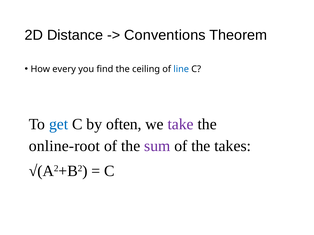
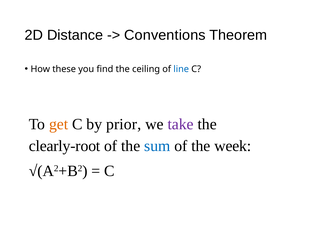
every: every -> these
get colour: blue -> orange
often: often -> prior
online-root: online-root -> clearly-root
sum colour: purple -> blue
takes: takes -> week
